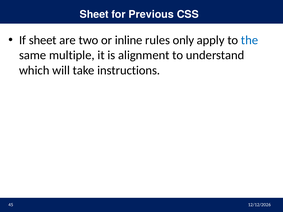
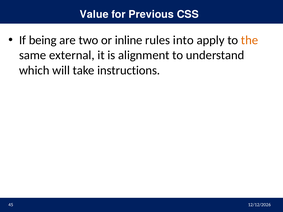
Sheet at (94, 14): Sheet -> Value
If sheet: sheet -> being
only: only -> into
the colour: blue -> orange
multiple: multiple -> external
